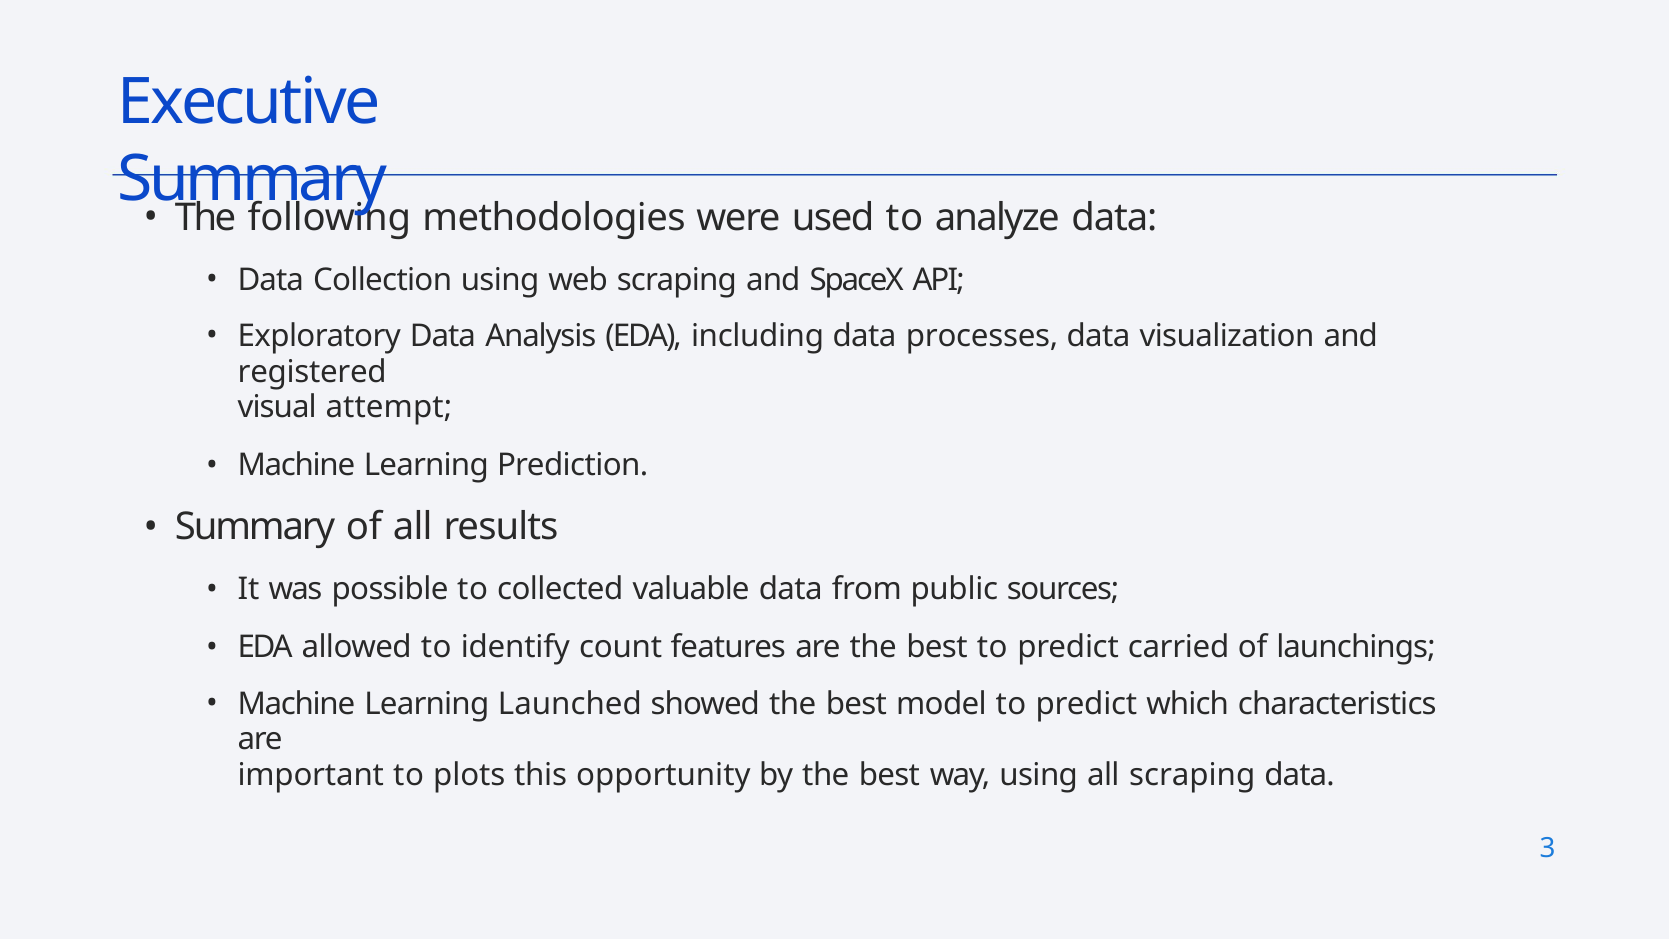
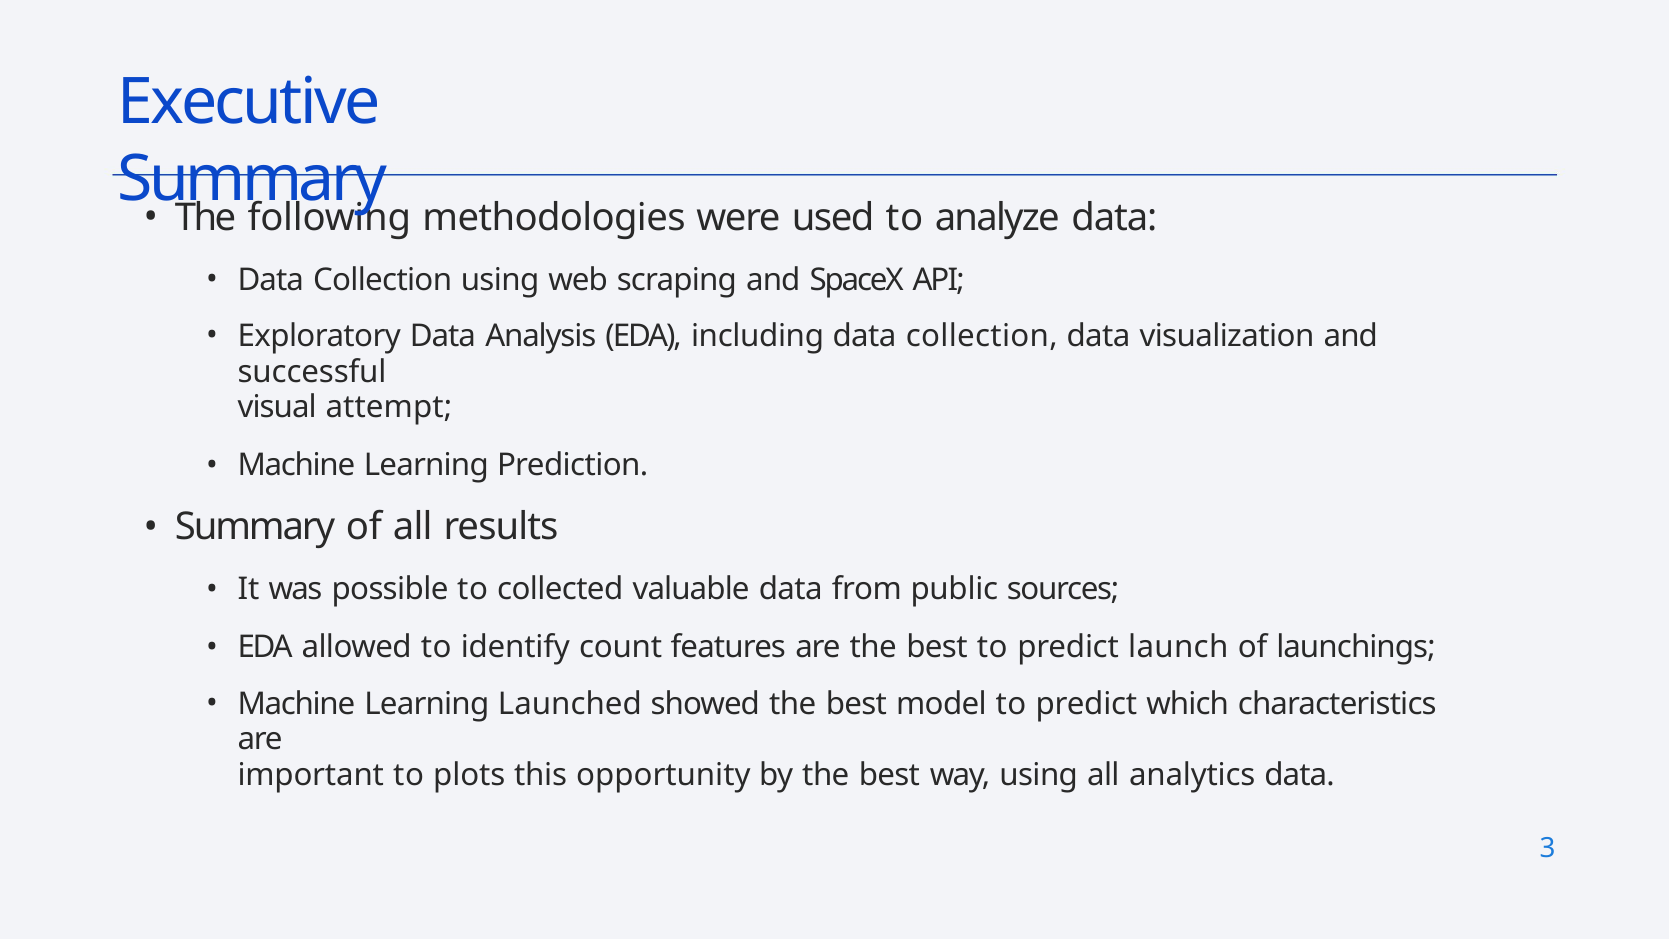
including data processes: processes -> collection
registered: registered -> successful
carried: carried -> launch
all scraping: scraping -> analytics
